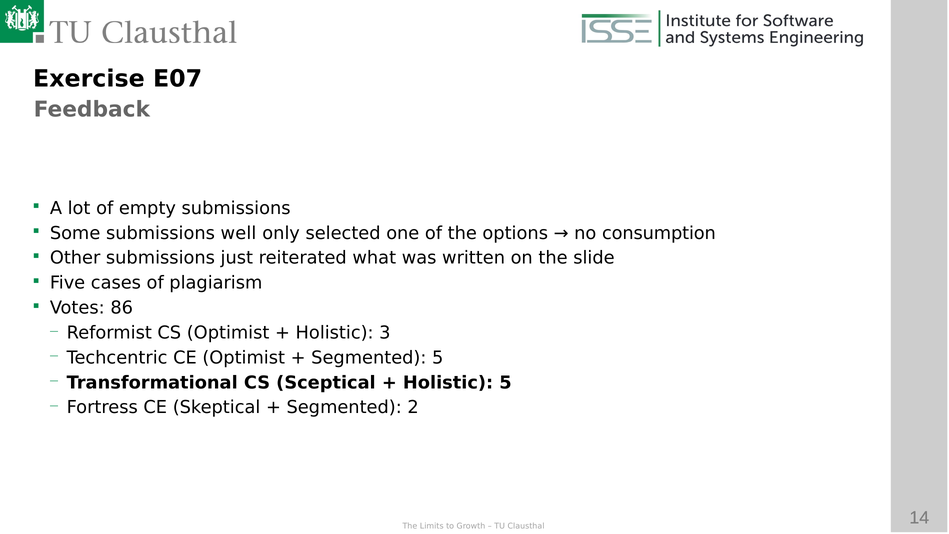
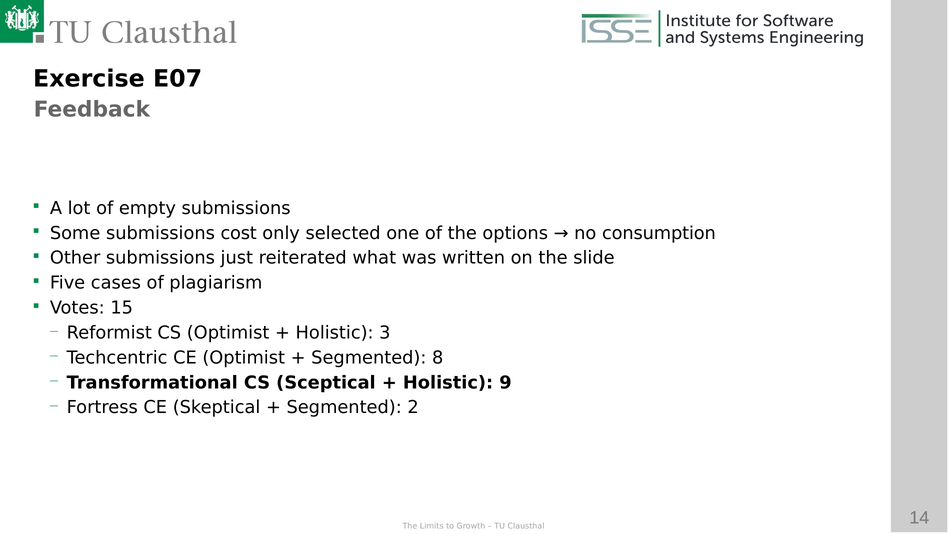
well: well -> cost
86: 86 -> 15
Segmented 5: 5 -> 8
Holistic 5: 5 -> 9
